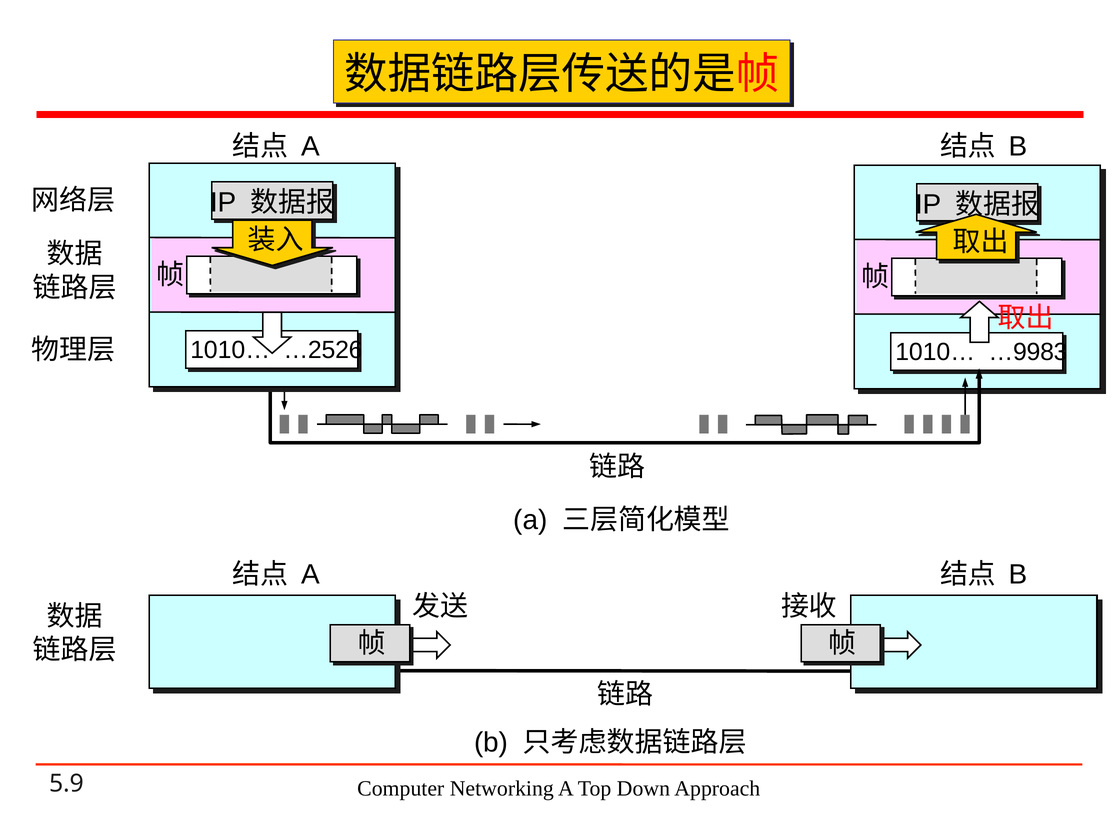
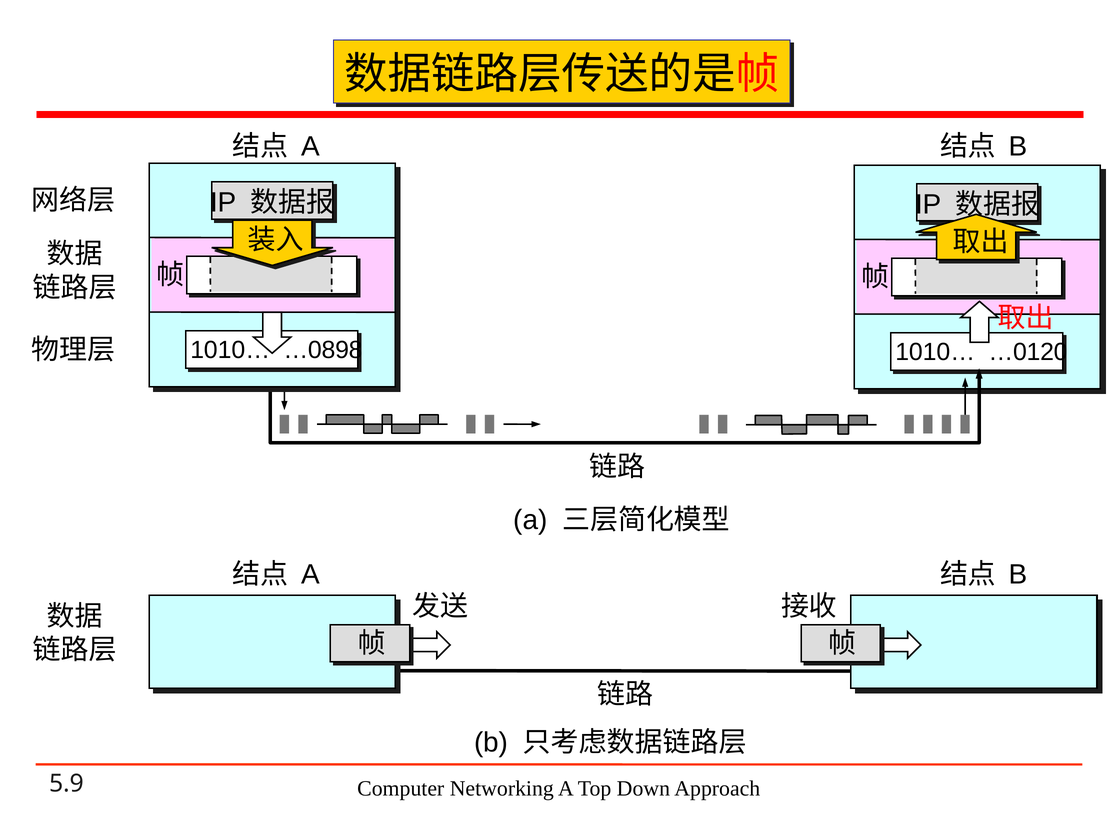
…2526: …2526 -> …0898
…9983: …9983 -> …0120
